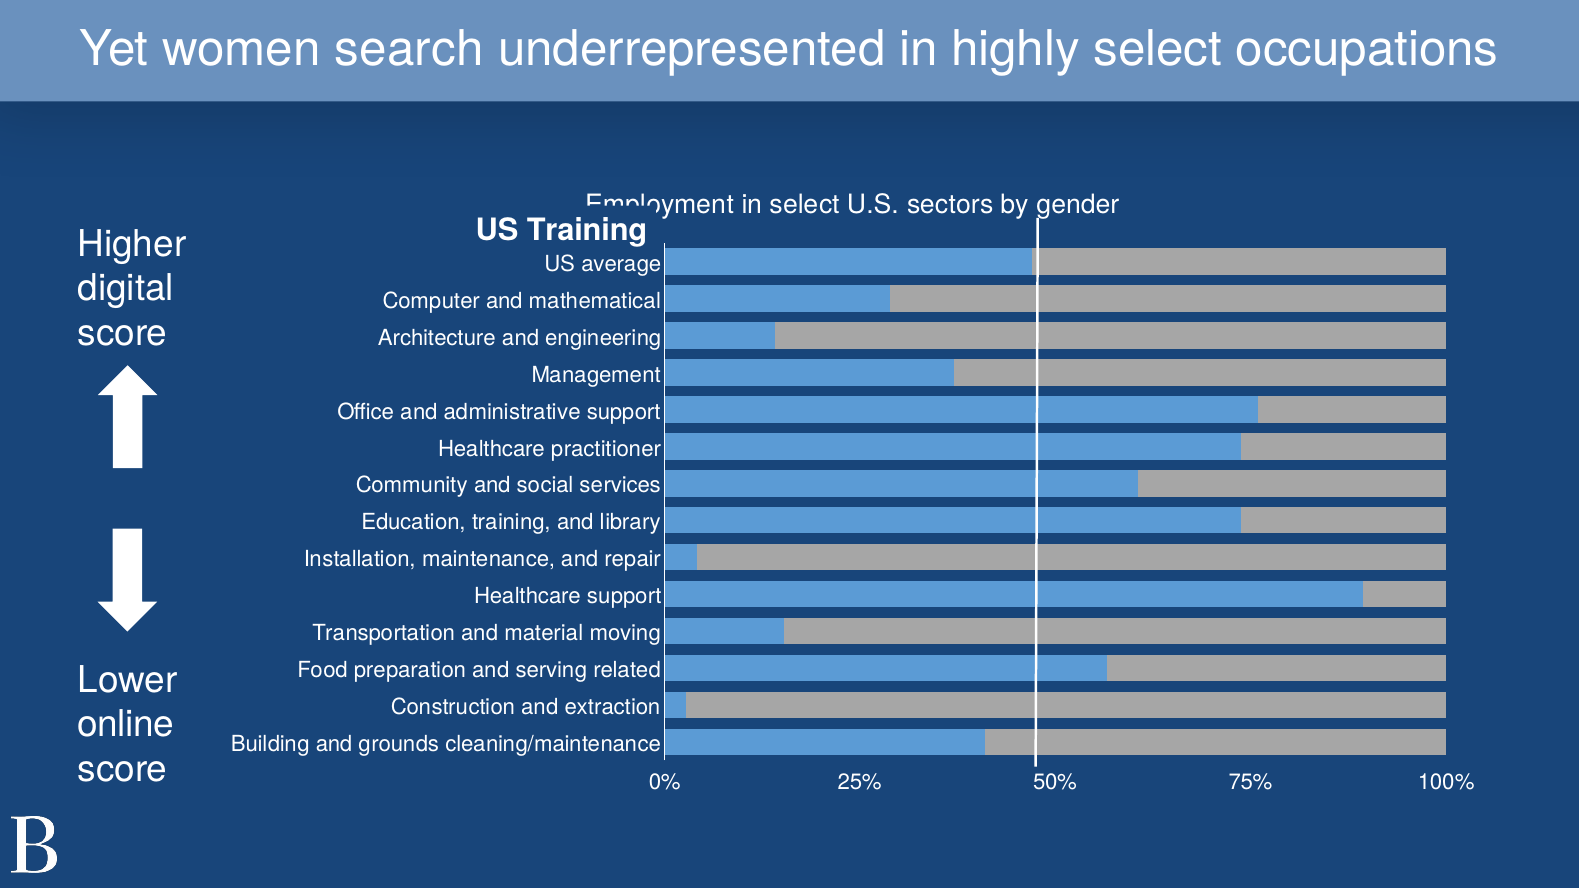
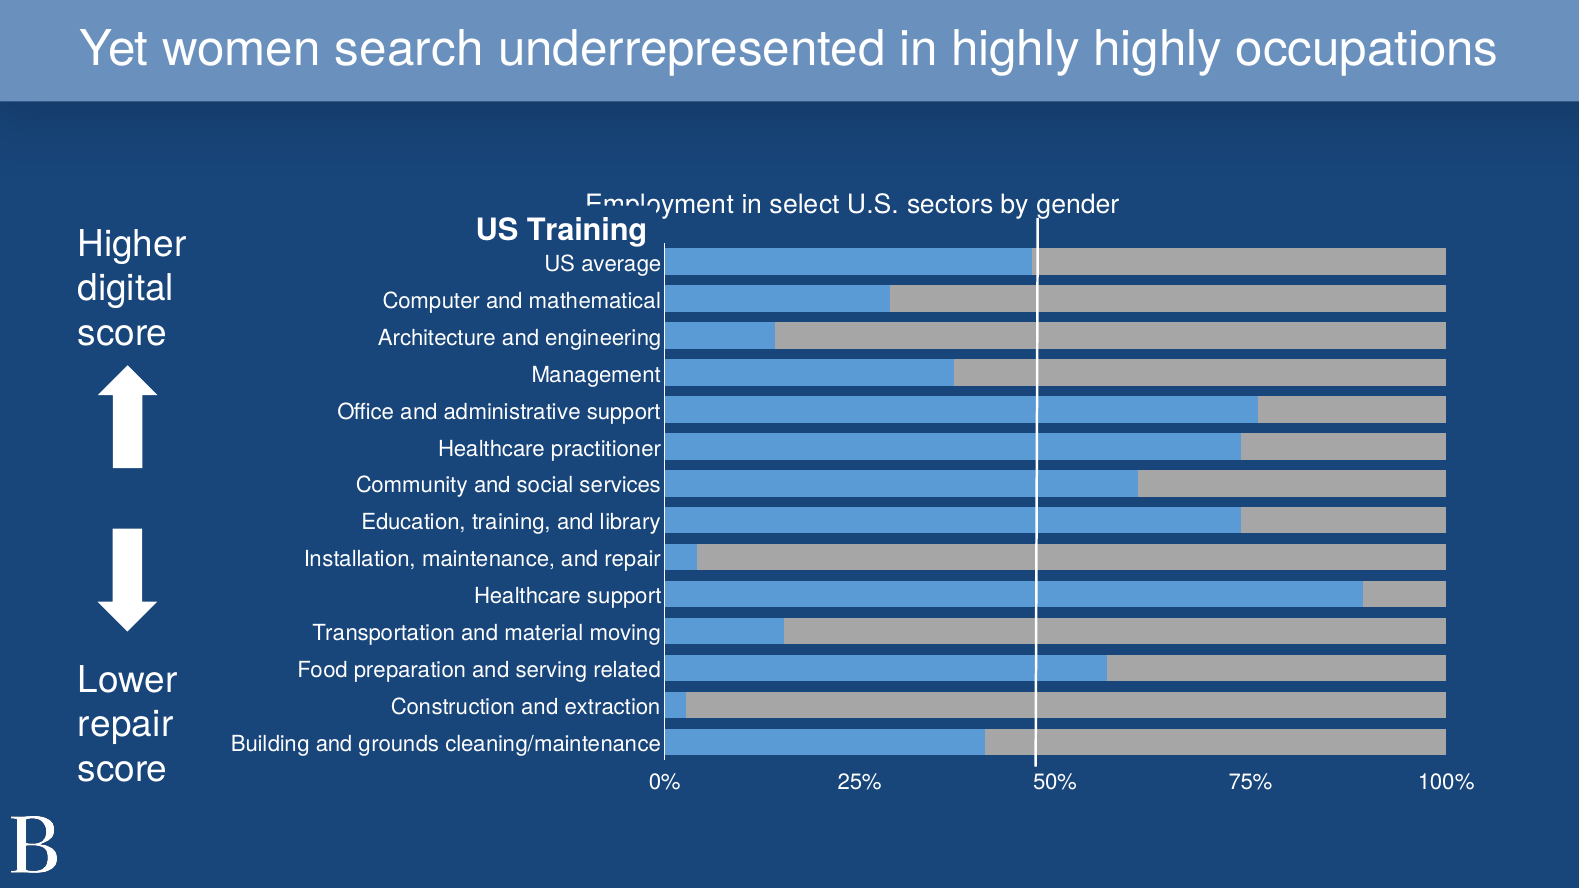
highly select: select -> highly
online at (126, 725): online -> repair
